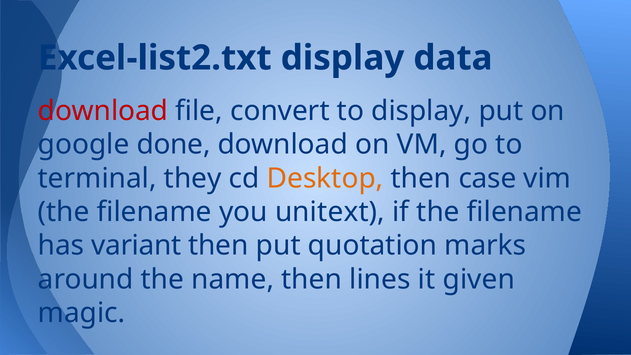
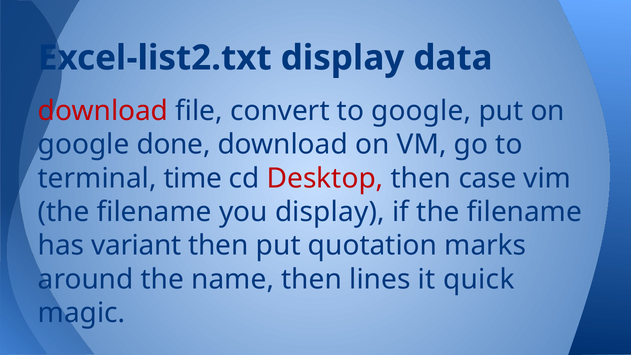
to display: display -> google
they: they -> time
Desktop colour: orange -> red
you unitext: unitext -> display
given: given -> quick
